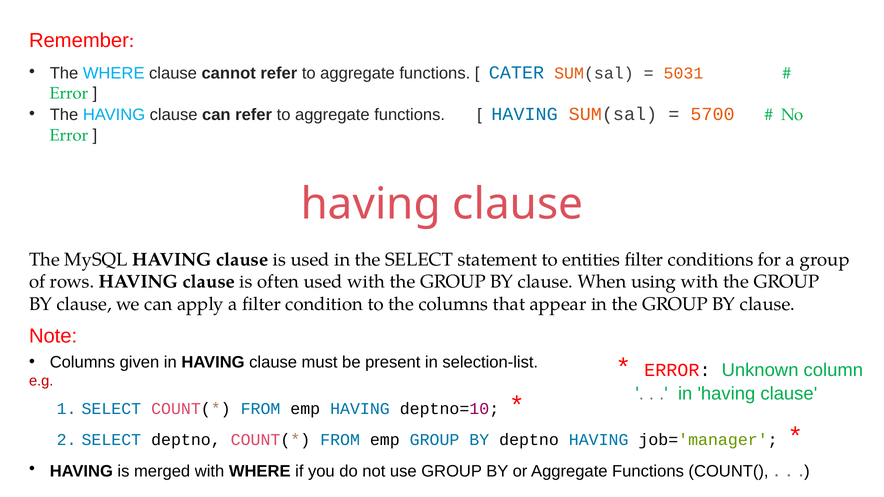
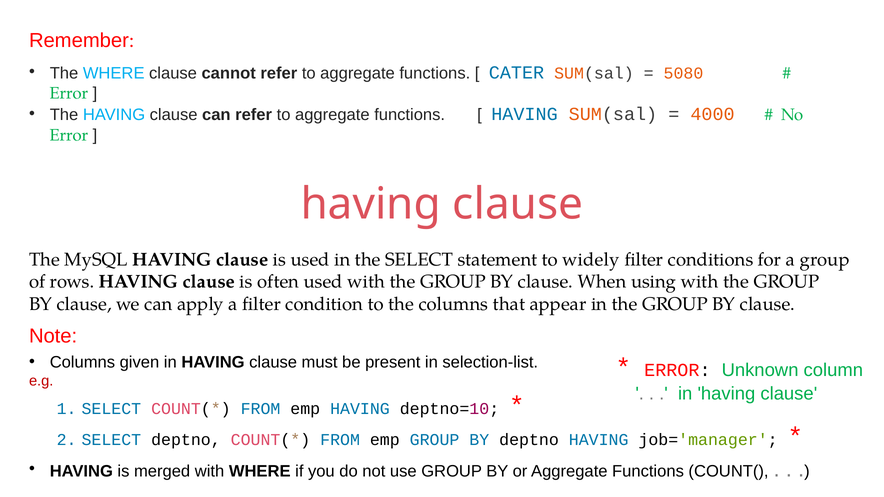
5031: 5031 -> 5080
5700: 5700 -> 4000
entities: entities -> widely
